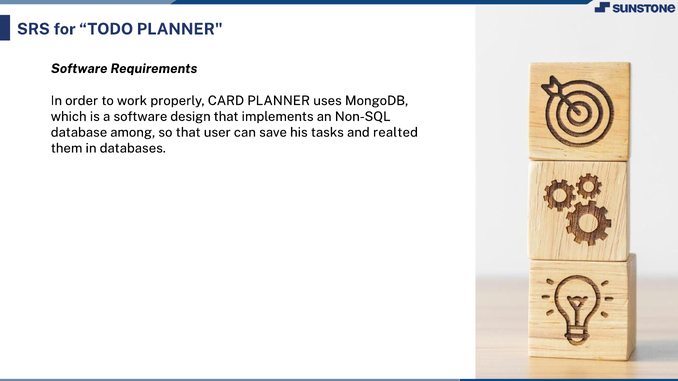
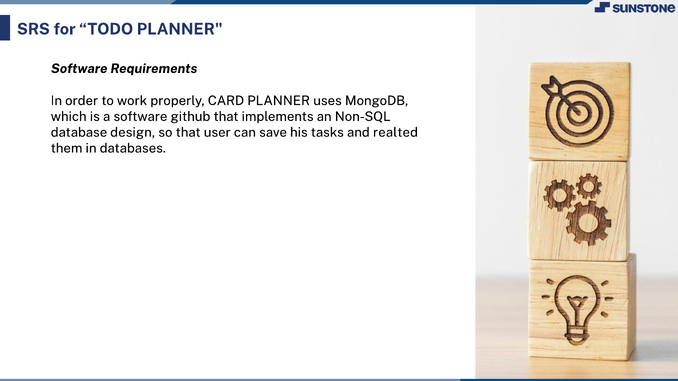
design: design -> github
among: among -> design
